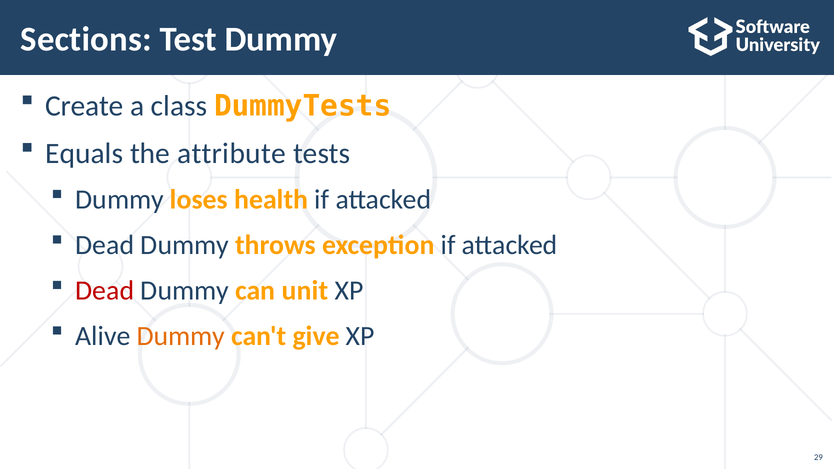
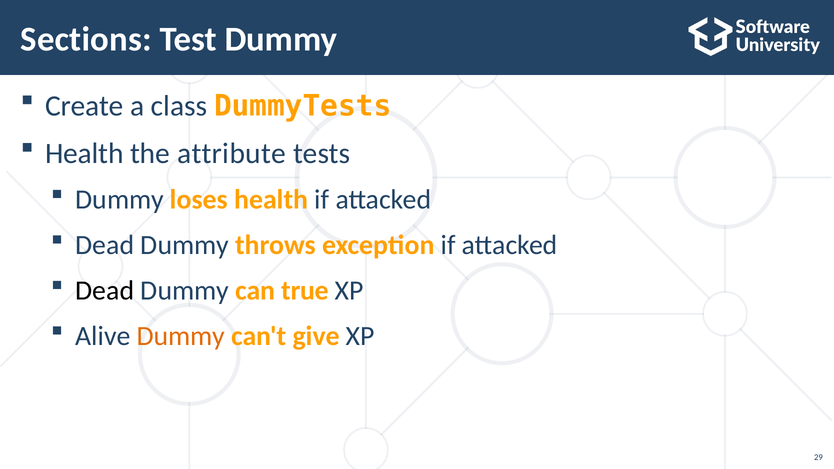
Equals at (84, 153): Equals -> Health
Dead at (105, 291) colour: red -> black
unit: unit -> true
